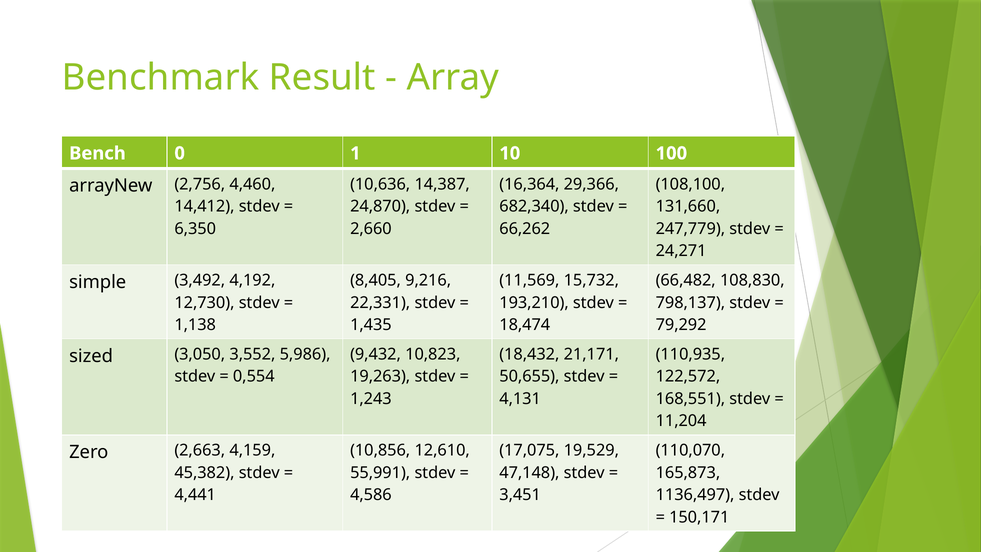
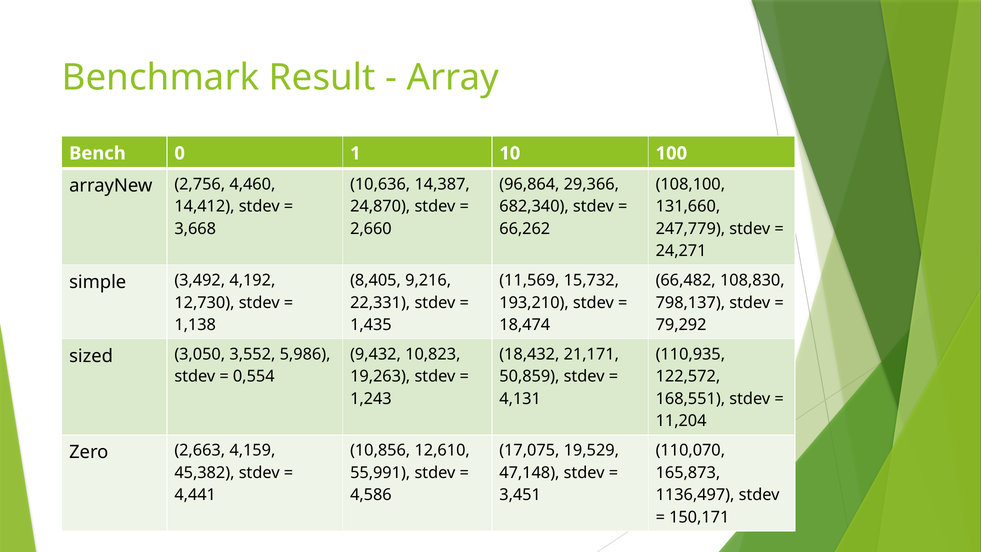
16,364: 16,364 -> 96,864
6,350: 6,350 -> 3,668
50,655: 50,655 -> 50,859
